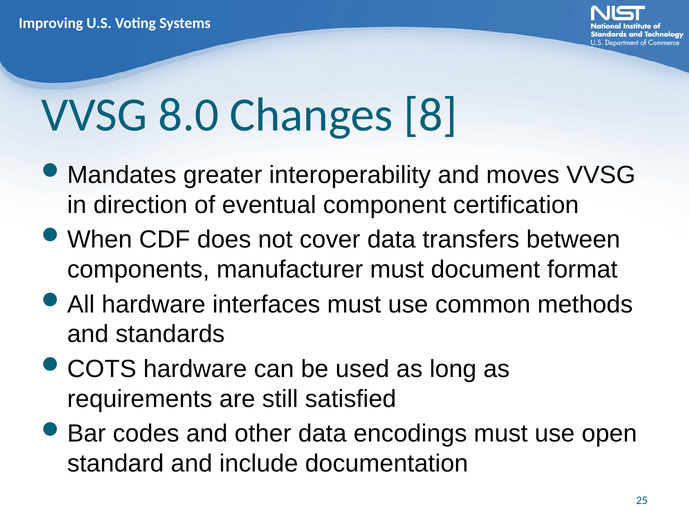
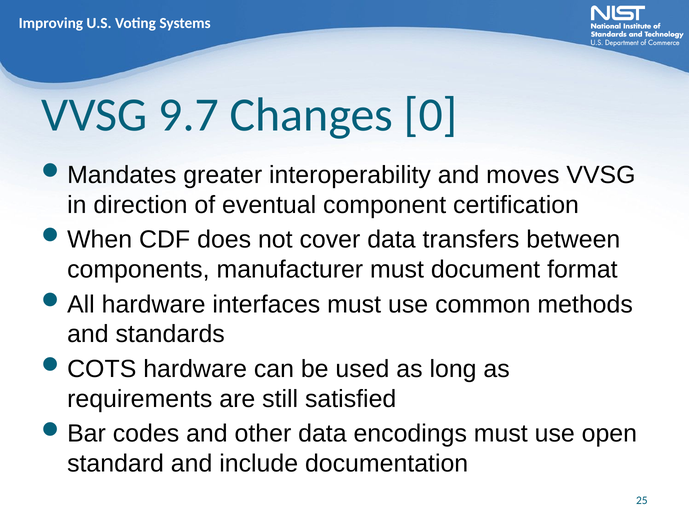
8.0: 8.0 -> 9.7
8: 8 -> 0
